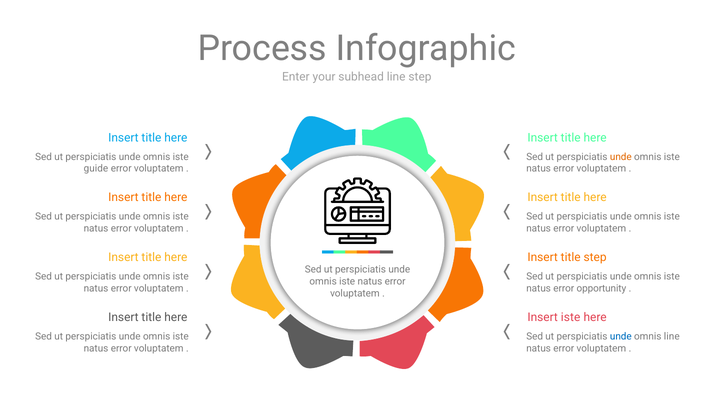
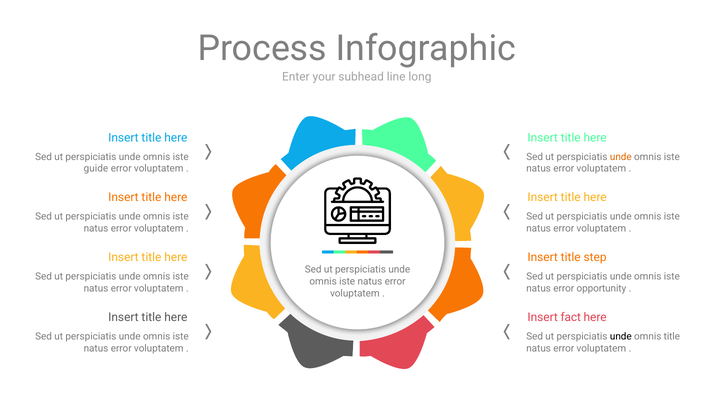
line step: step -> long
Insert iste: iste -> fact
unde at (621, 337) colour: blue -> black
omnis line: line -> title
